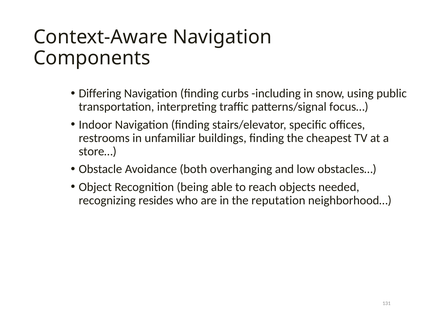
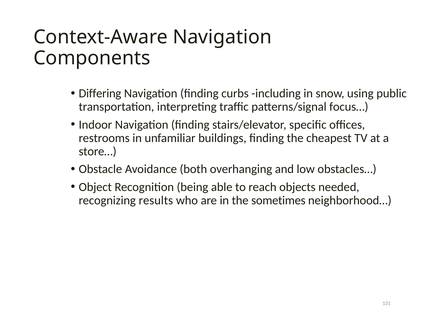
resides: resides -> results
reputation: reputation -> sometimes
